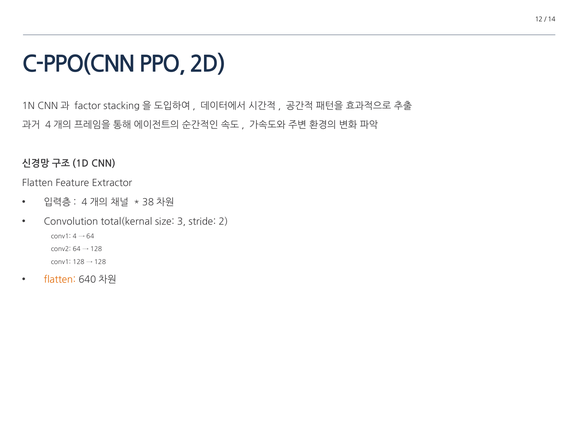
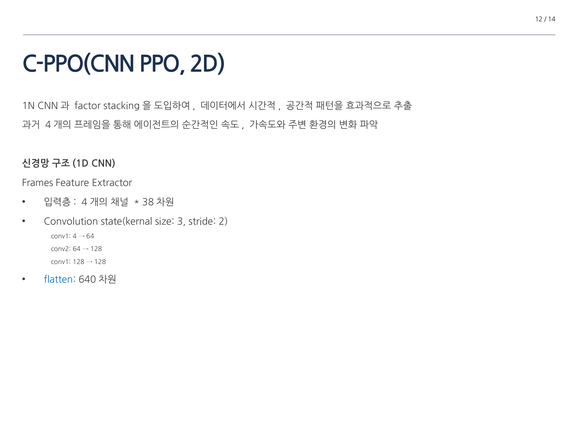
Flatten at (37, 183): Flatten -> Frames
total(kernal: total(kernal -> state(kernal
flatten at (60, 280) colour: orange -> blue
